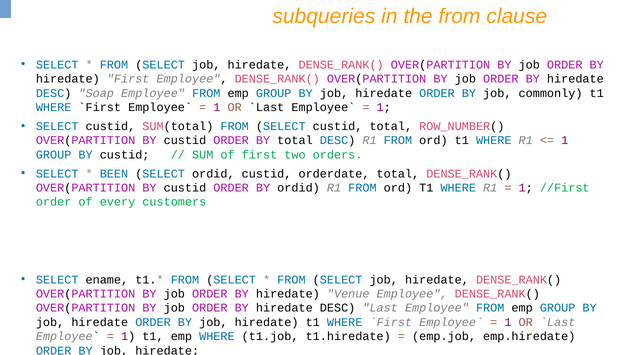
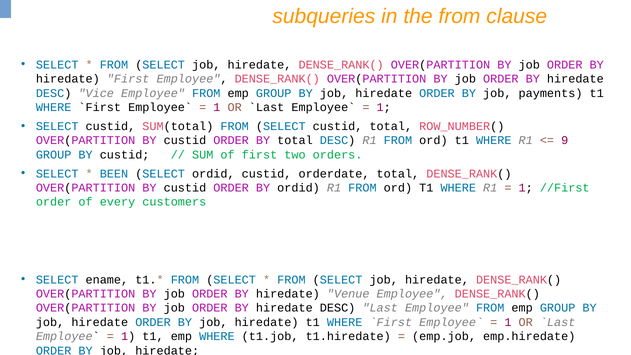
Soap: Soap -> Vice
commonly: commonly -> payments
1 at (565, 140): 1 -> 9
